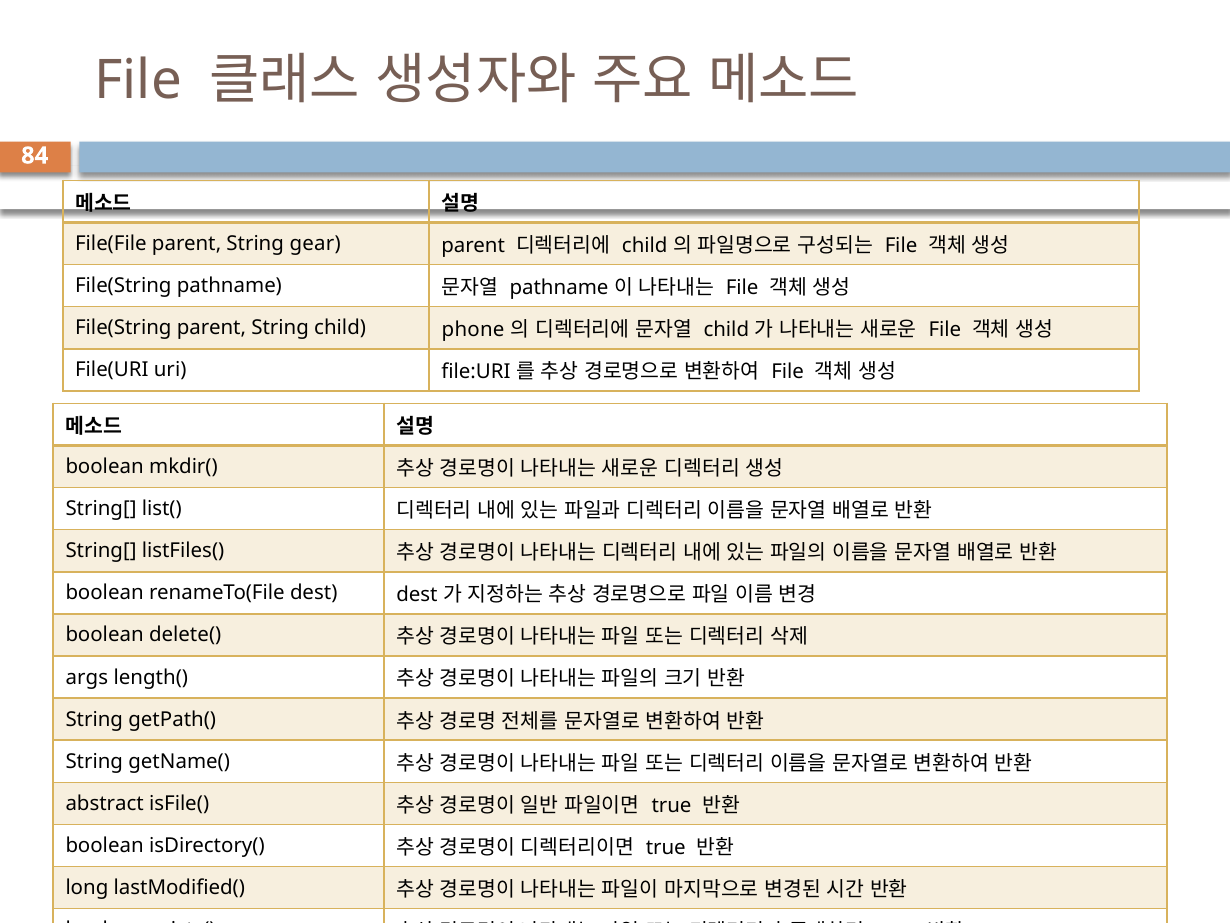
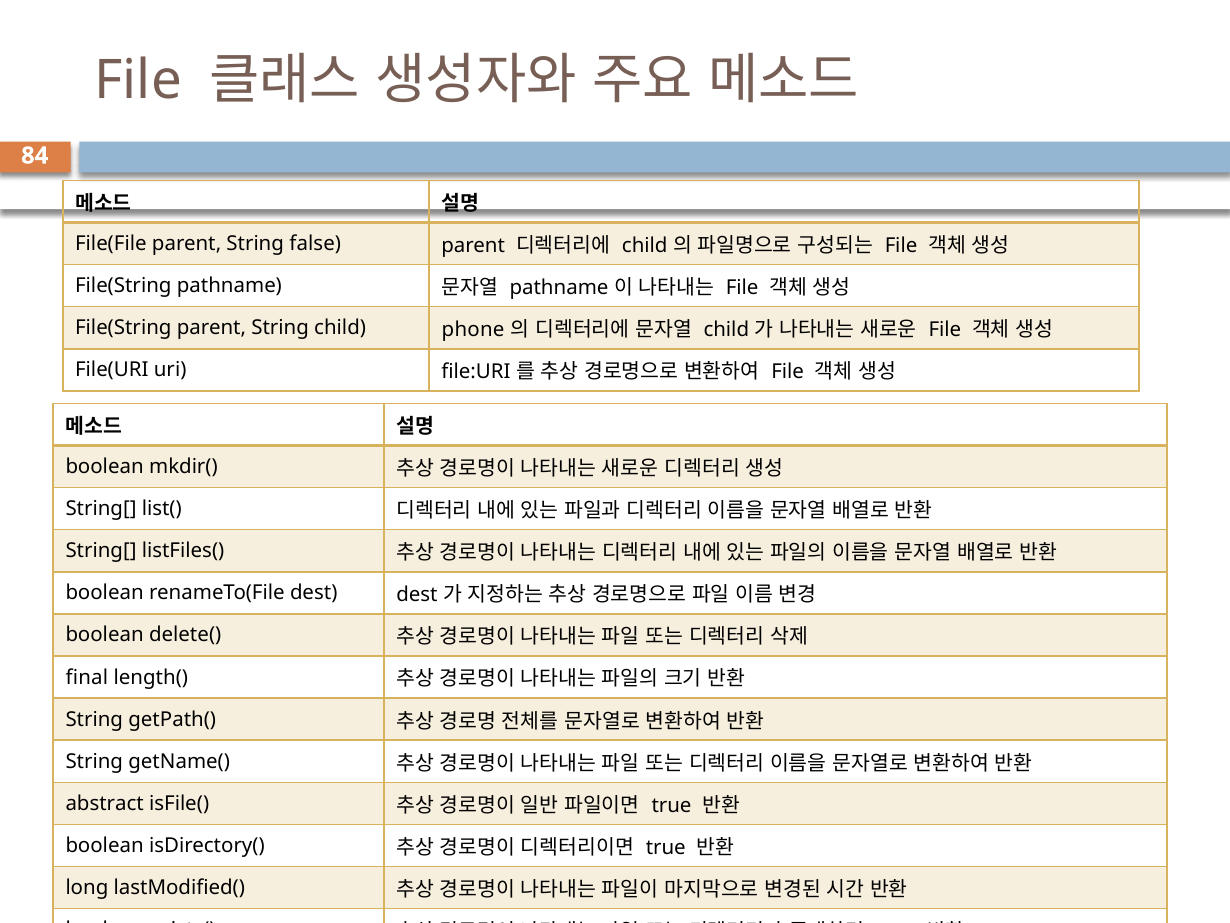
gear: gear -> false
args: args -> final
